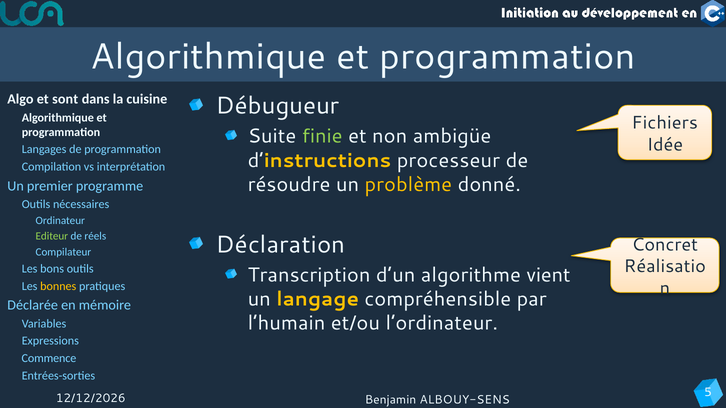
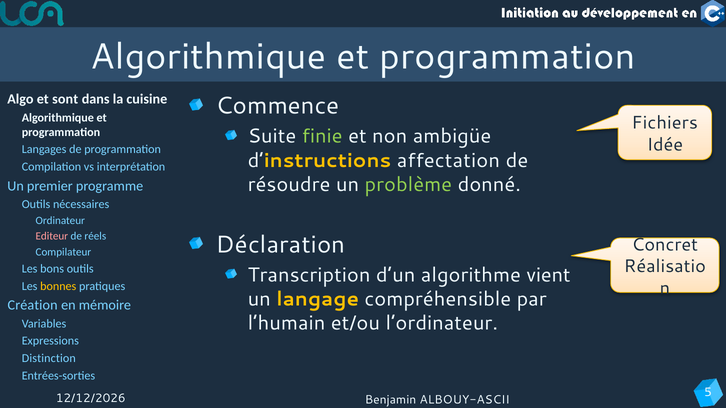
Débugueur: Débugueur -> Commence
processeur: processeur -> affectation
problème colour: yellow -> light green
Editeur colour: light green -> pink
Déclarée: Déclarée -> Création
Commence: Commence -> Distinction
ALBOUY-SENS: ALBOUY-SENS -> ALBOUY-ASCII
